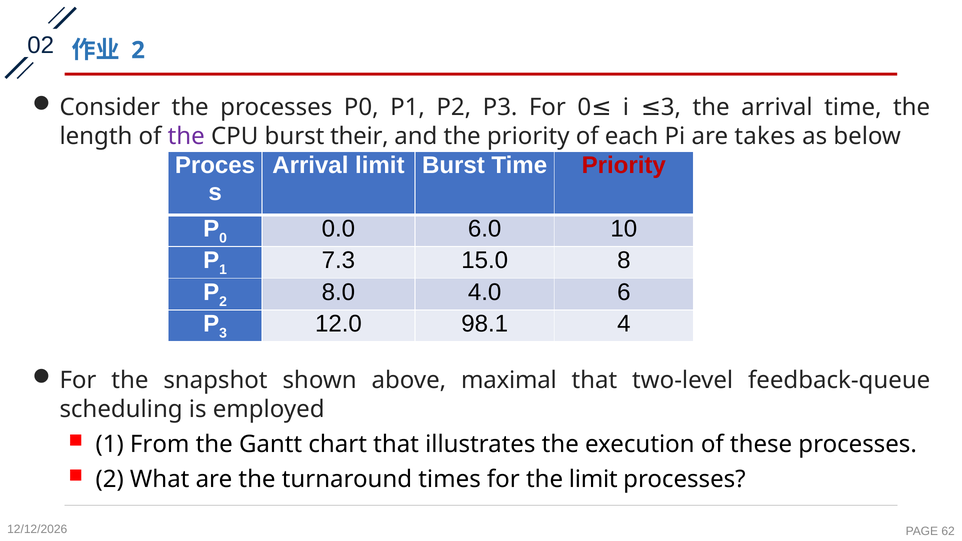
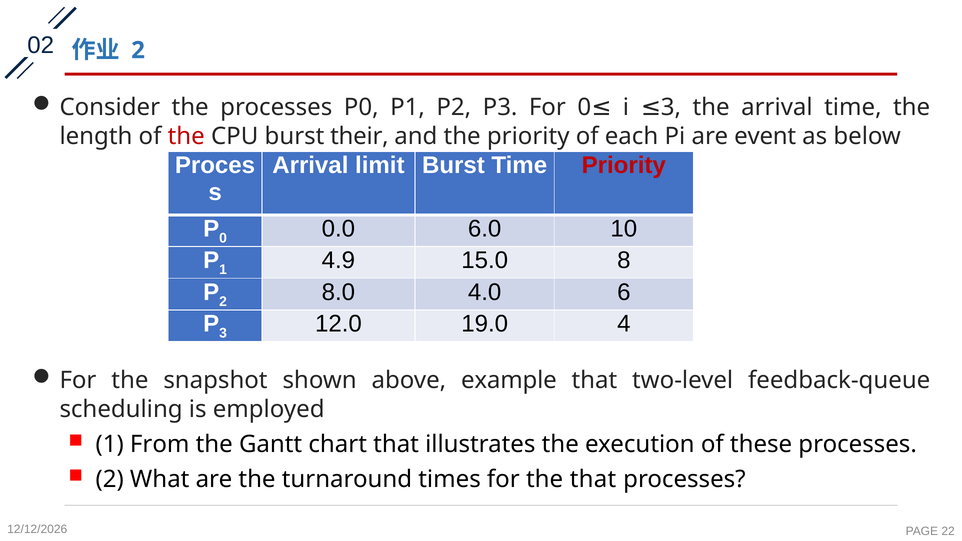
the at (186, 136) colour: purple -> red
takes: takes -> event
7.3: 7.3 -> 4.9
98.1: 98.1 -> 19.0
maximal: maximal -> example
the limit: limit -> that
62: 62 -> 22
